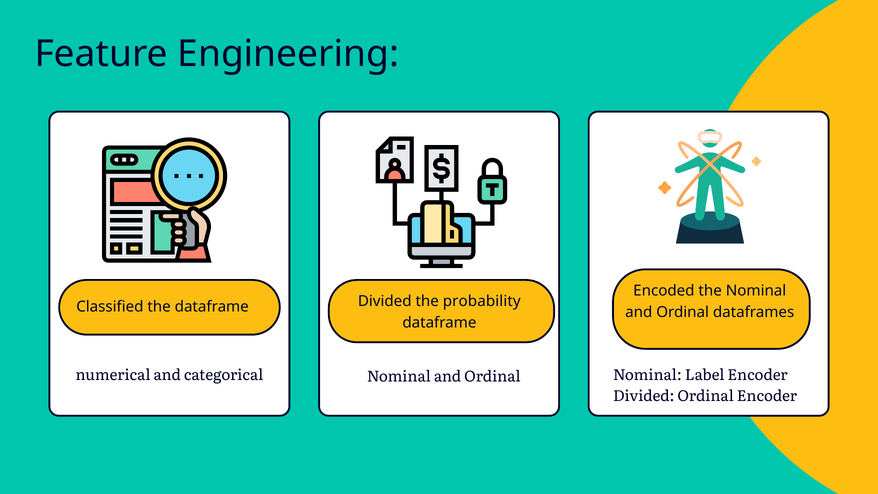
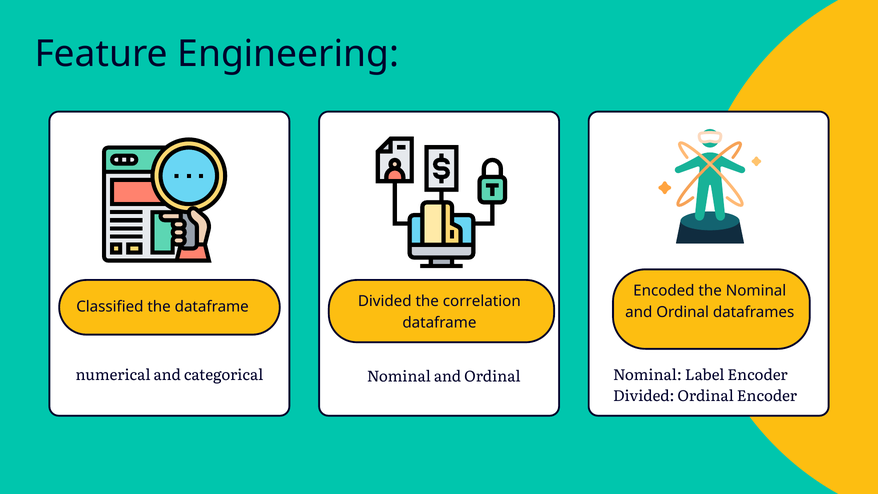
probability: probability -> correlation
